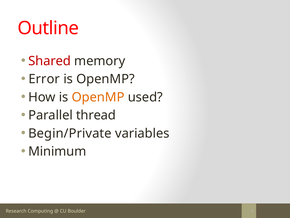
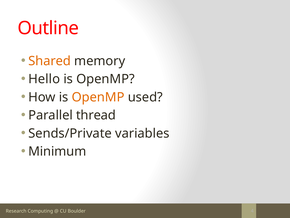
Shared colour: red -> orange
Error: Error -> Hello
Begin/Private: Begin/Private -> Sends/Private
